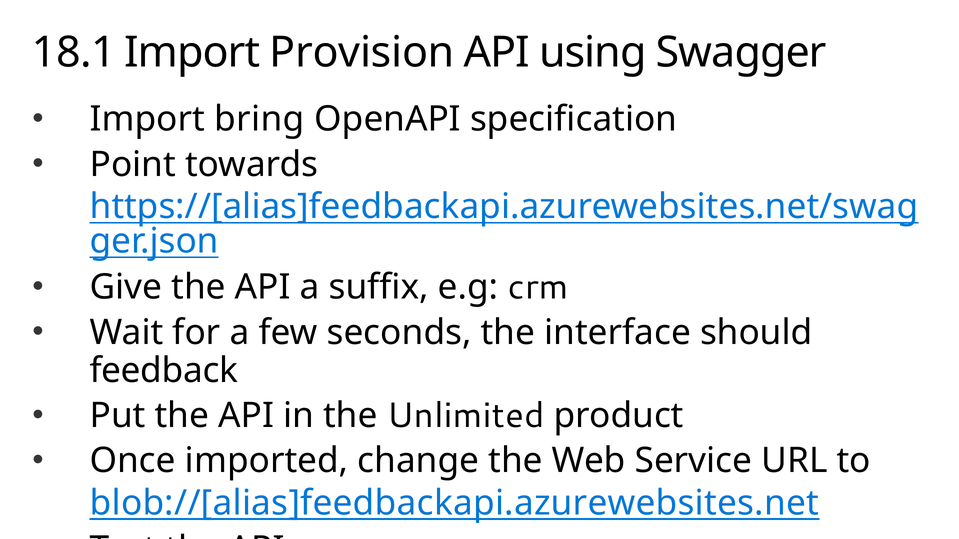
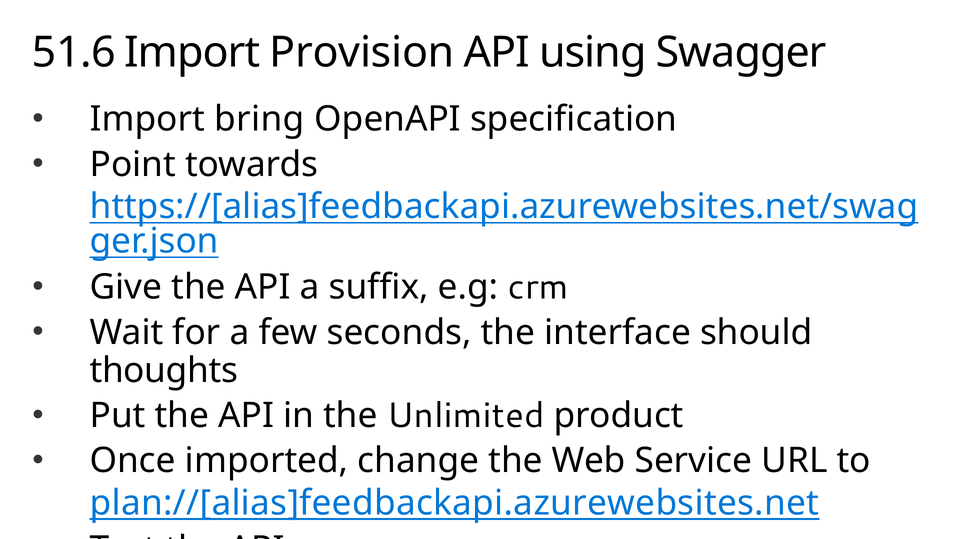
18.1: 18.1 -> 51.6
feedback: feedback -> thoughts
blob://[alias]feedbackapi.azurewebsites.net: blob://[alias]feedbackapi.azurewebsites.net -> plan://[alias]feedbackapi.azurewebsites.net
